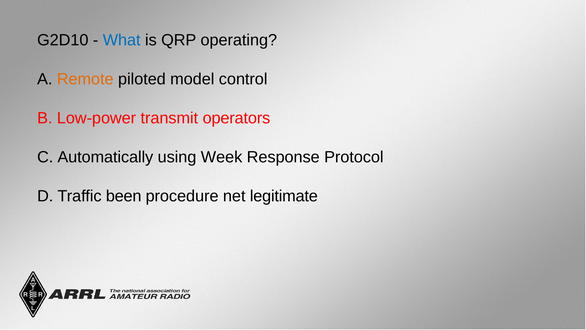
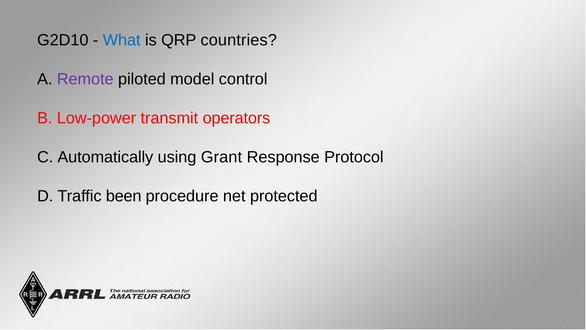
operating: operating -> countries
Remote colour: orange -> purple
Week: Week -> Grant
legitimate: legitimate -> protected
